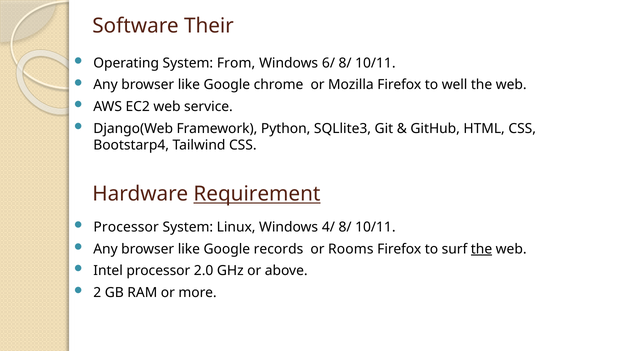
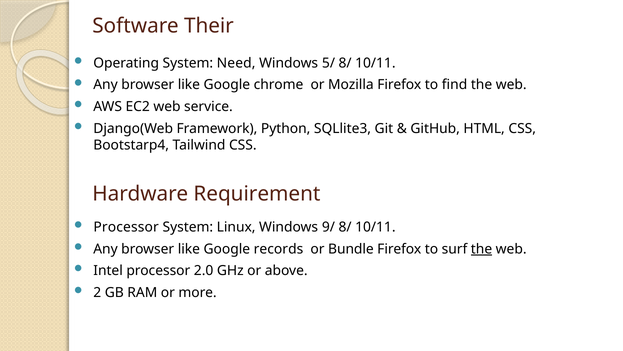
From: From -> Need
6/: 6/ -> 5/
well: well -> find
Requirement underline: present -> none
4/: 4/ -> 9/
Rooms: Rooms -> Bundle
